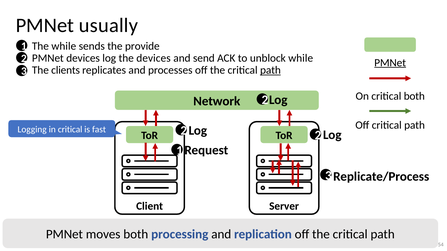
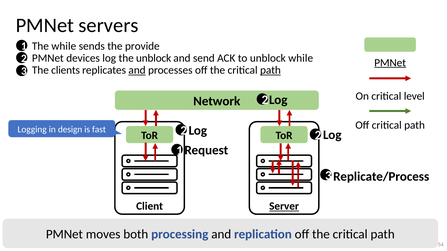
usually: usually -> servers
the devices: devices -> unblock
and at (137, 70) underline: none -> present
critical both: both -> level
in critical: critical -> design
Server underline: none -> present
